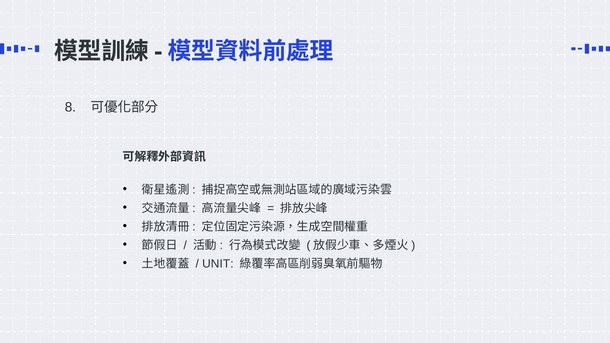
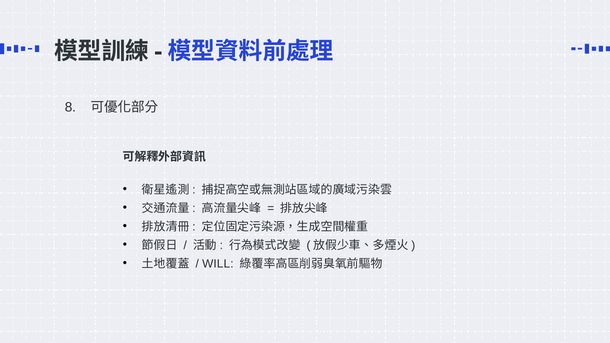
UNIT: UNIT -> WILL
